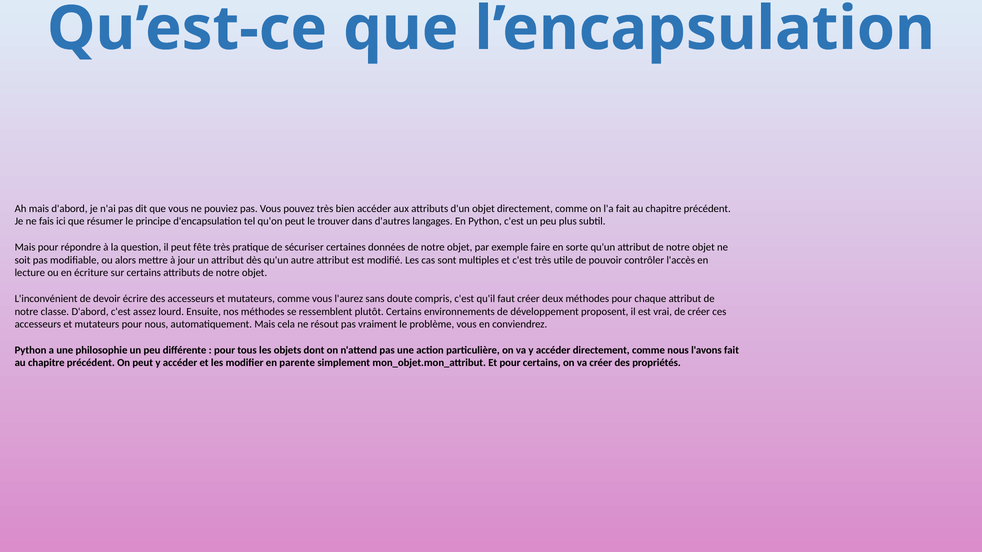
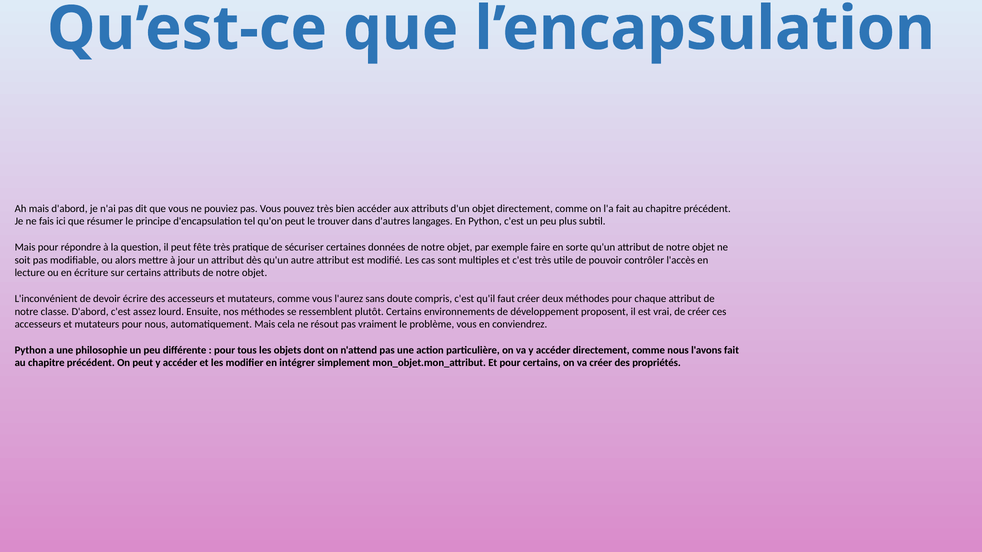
parente: parente -> intégrer
